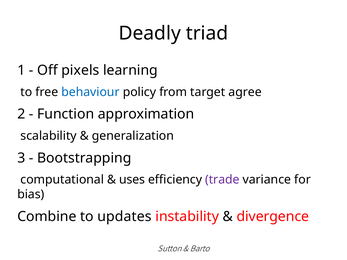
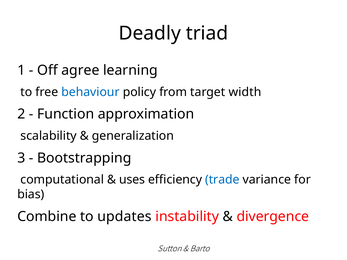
pixels: pixels -> agree
agree: agree -> width
trade colour: purple -> blue
